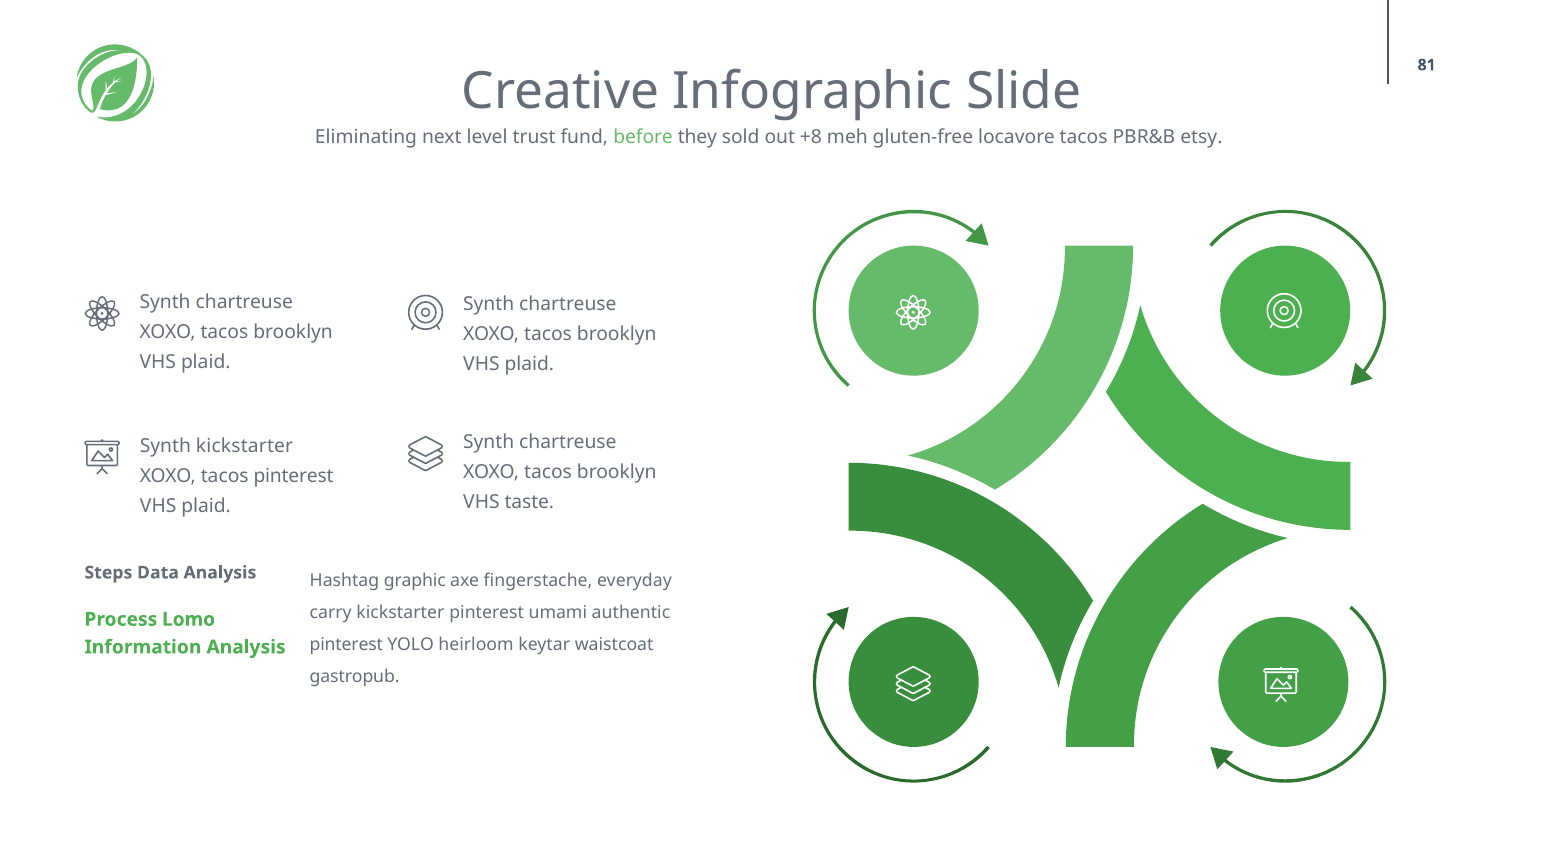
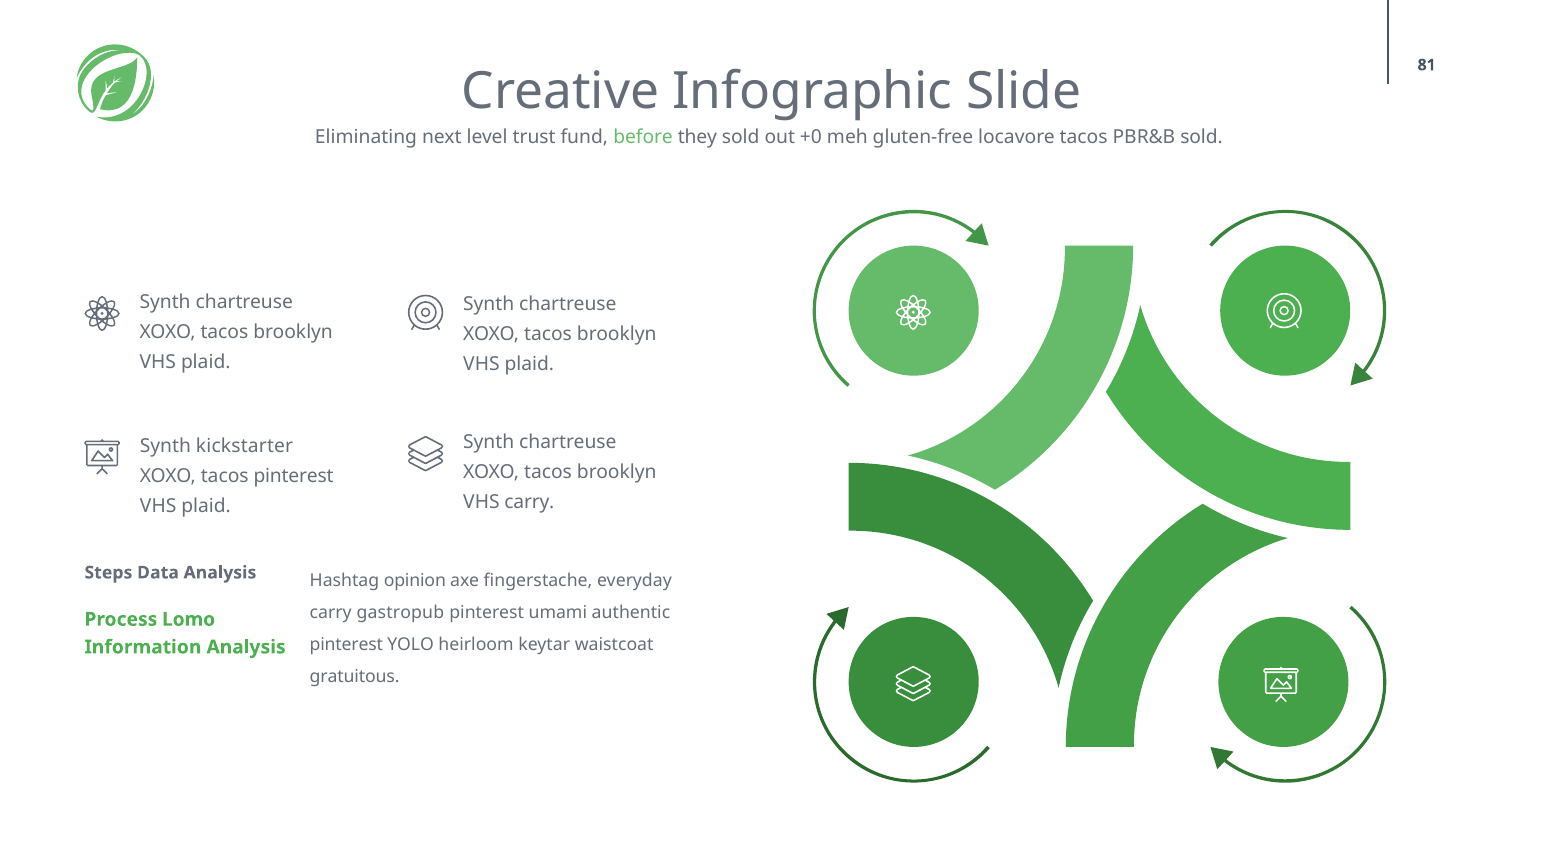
+8: +8 -> +0
PBR&B etsy: etsy -> sold
VHS taste: taste -> carry
graphic: graphic -> opinion
carry kickstarter: kickstarter -> gastropub
gastropub: gastropub -> gratuitous
